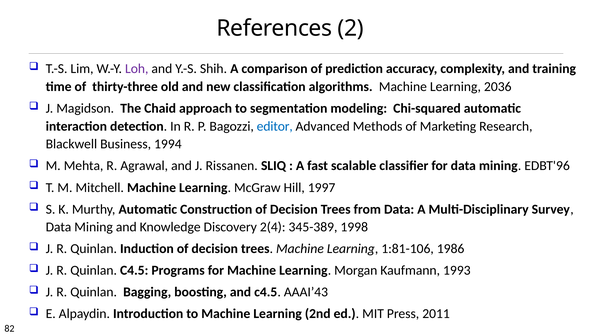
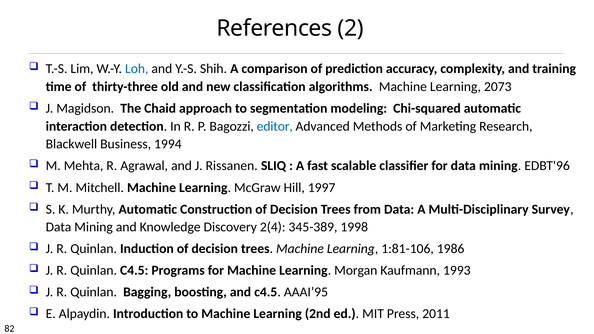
Loh colour: purple -> blue
2036: 2036 -> 2073
AAAI’43: AAAI’43 -> AAAI’95
